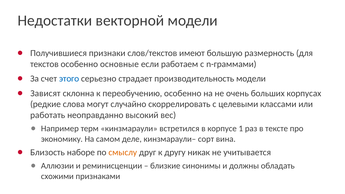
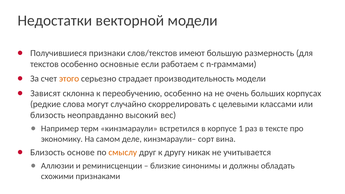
этого colour: blue -> orange
работать at (48, 115): работать -> близость
наборе: наборе -> основе
